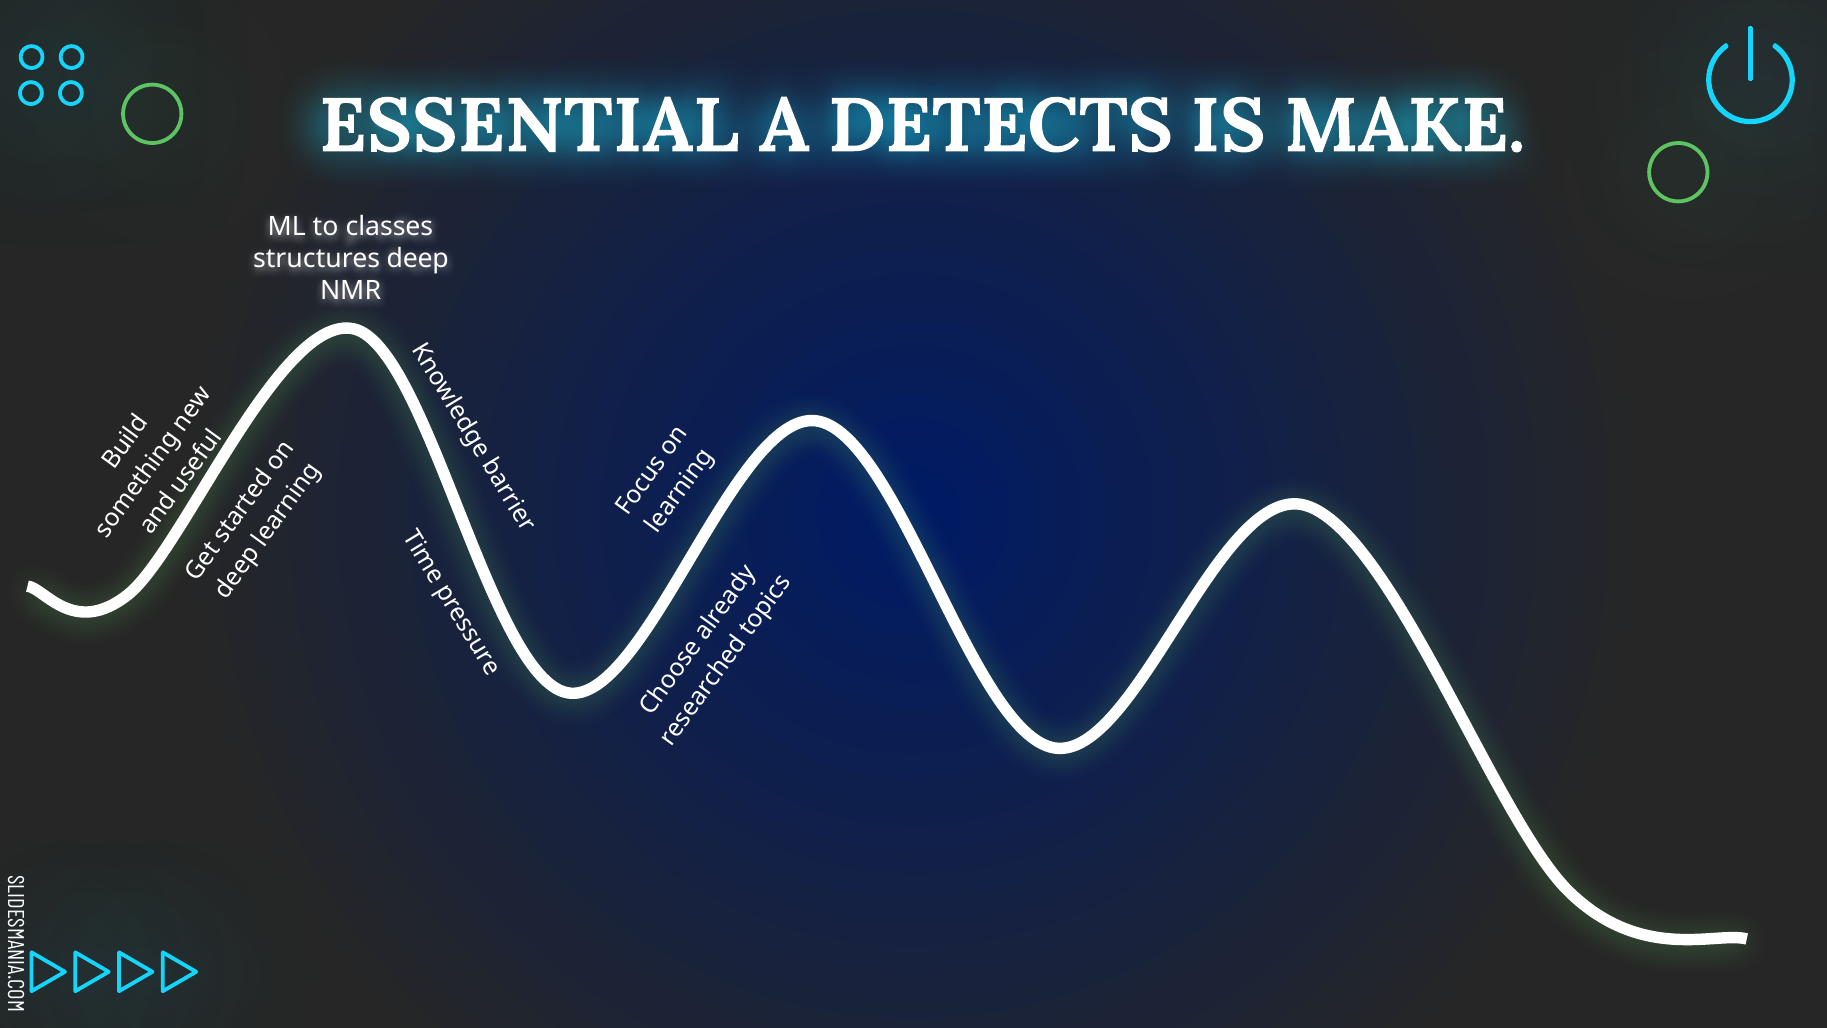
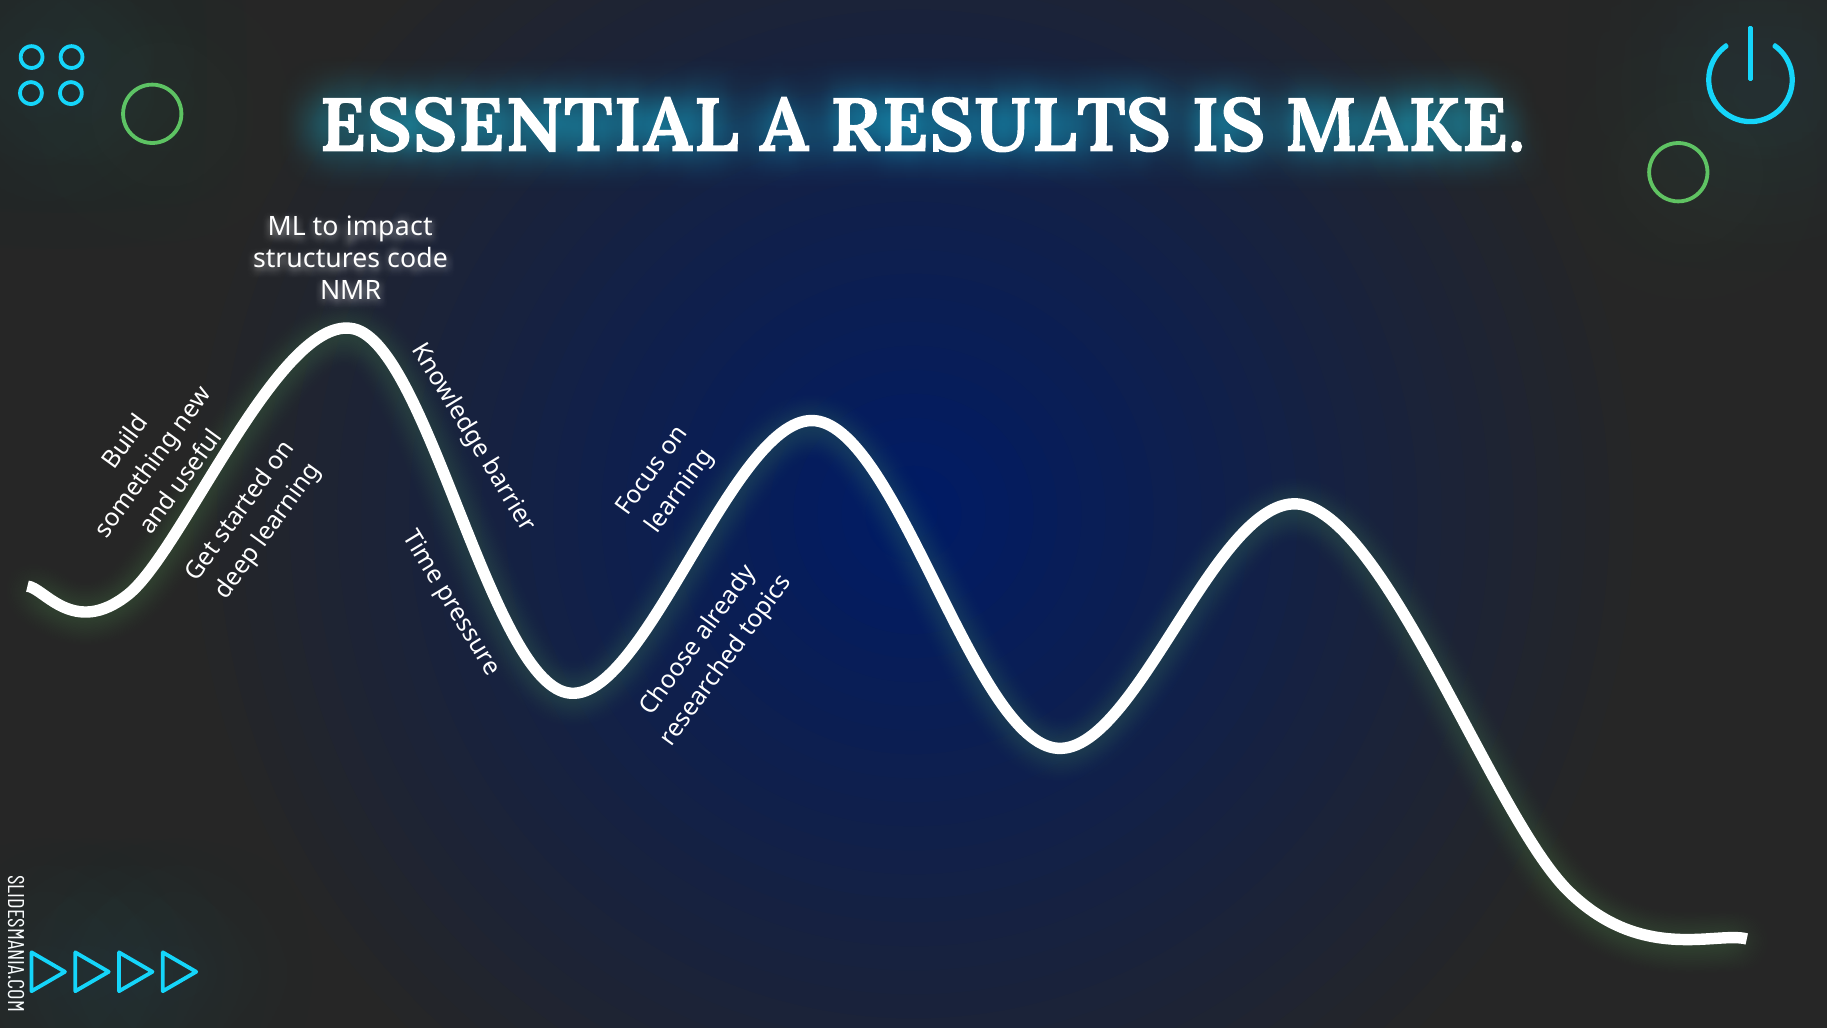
DETECTS: DETECTS -> RESULTS
classes: classes -> impact
deep: deep -> code
